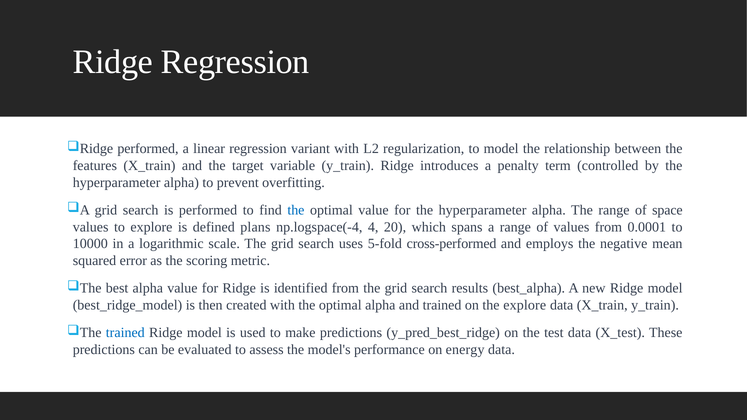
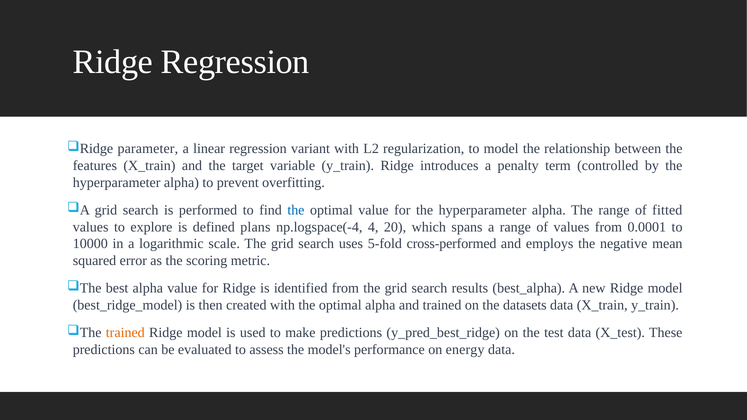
performed at (148, 149): performed -> parameter
space: space -> fitted
the explore: explore -> datasets
trained at (125, 333) colour: blue -> orange
